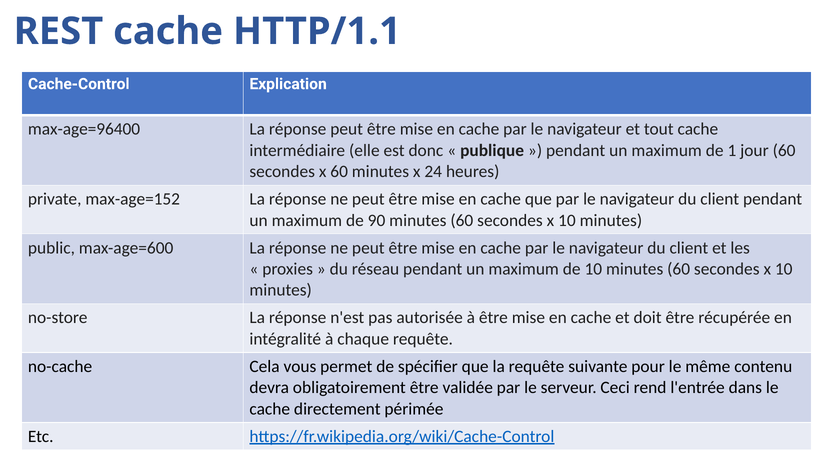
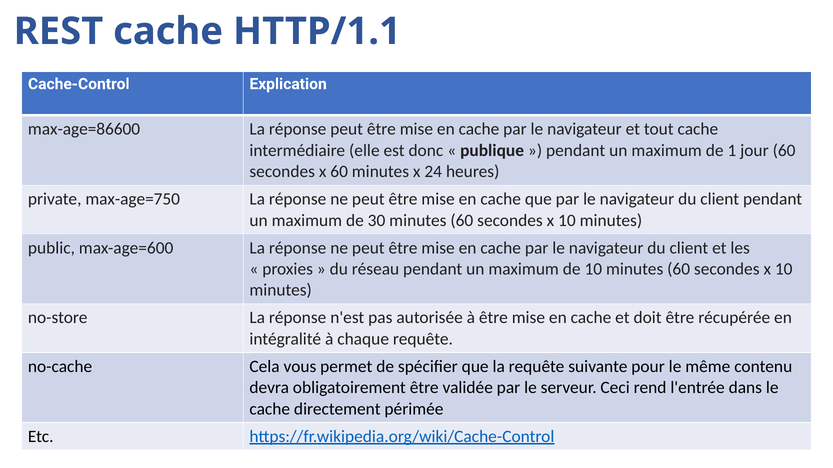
max-age=96400: max-age=96400 -> max-age=86600
max-age=152: max-age=152 -> max-age=750
90: 90 -> 30
